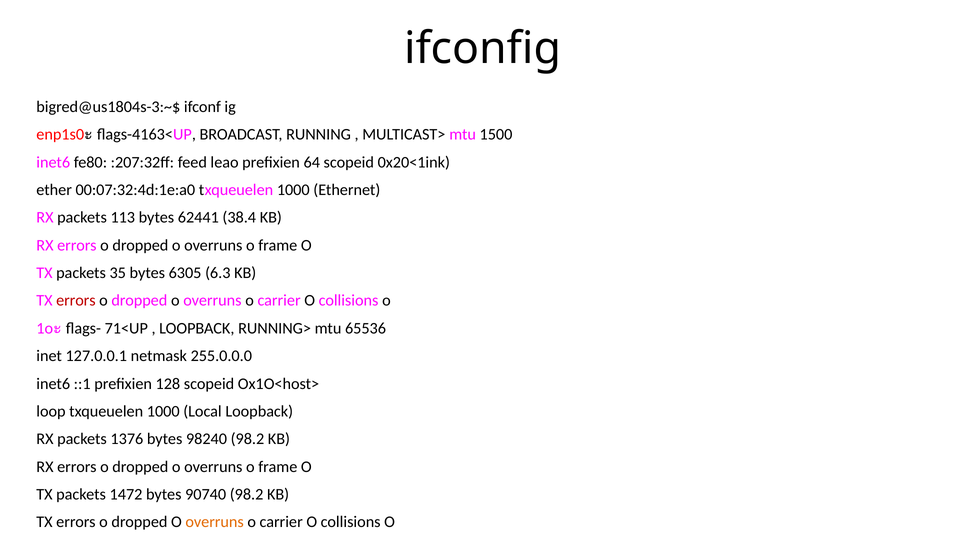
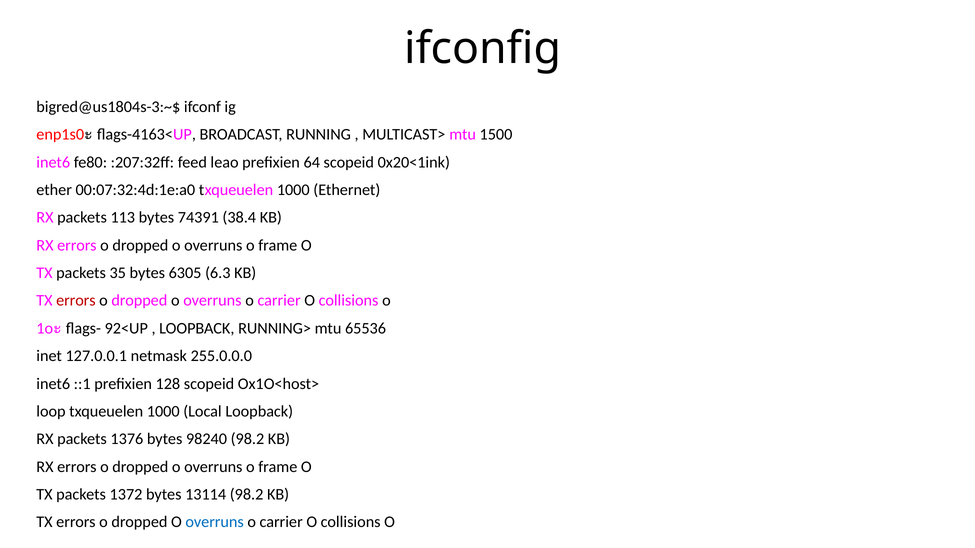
62441: 62441 -> 74391
71<UP: 71<UP -> 92<UP
1472: 1472 -> 1372
90740: 90740 -> 13114
overruns at (215, 522) colour: orange -> blue
